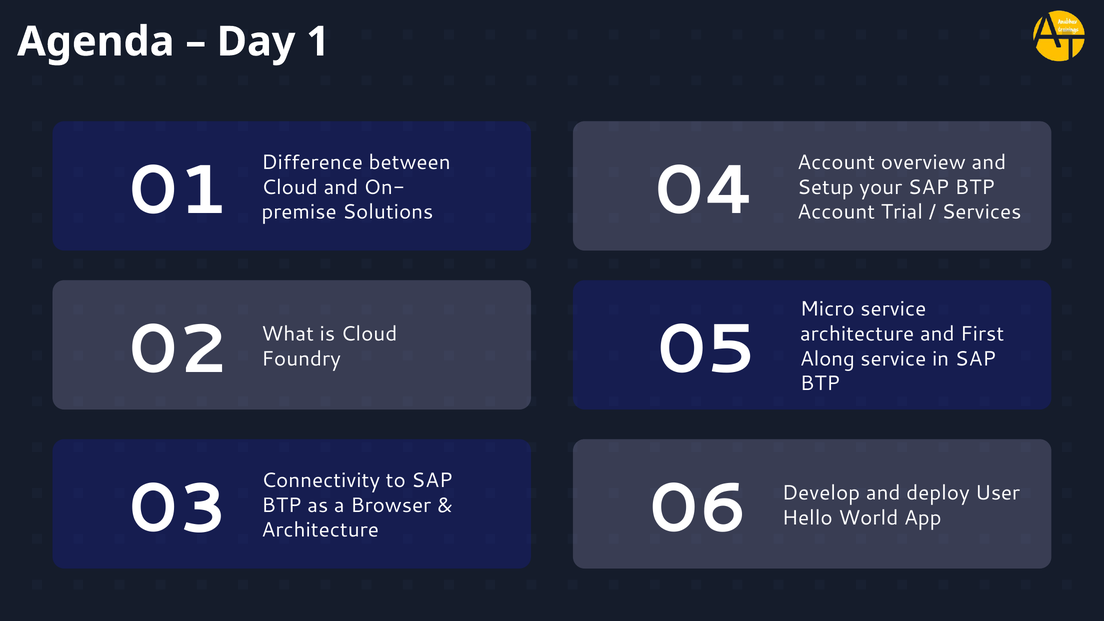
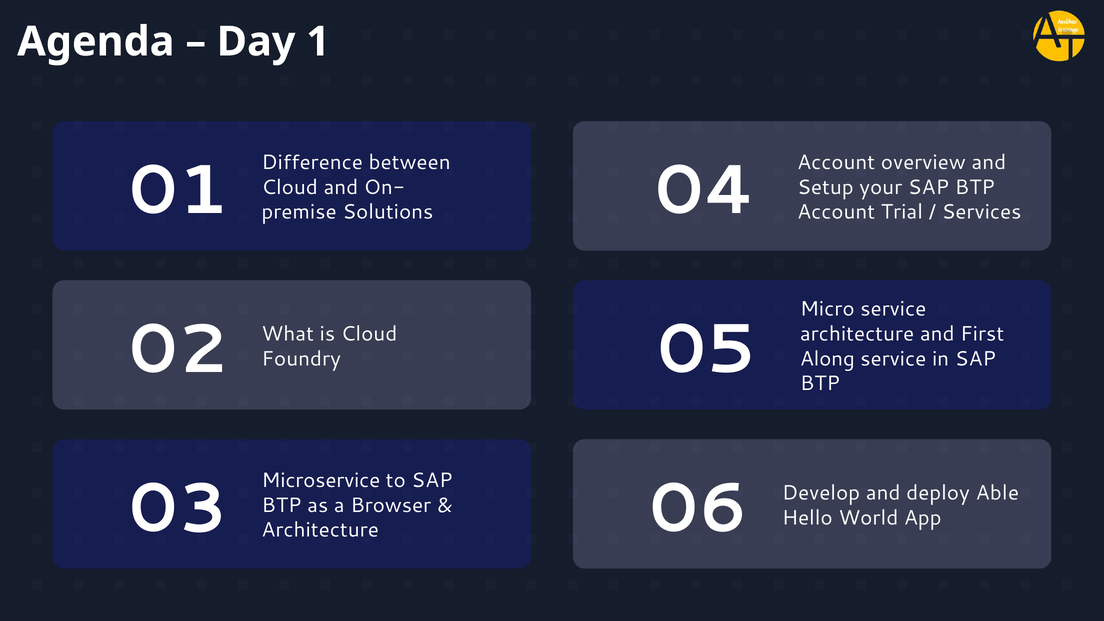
Connectivity: Connectivity -> Microservice
User: User -> Able
